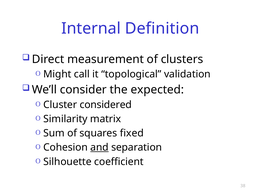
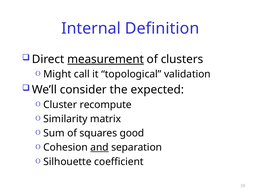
measurement underline: none -> present
considered: considered -> recompute
fixed: fixed -> good
